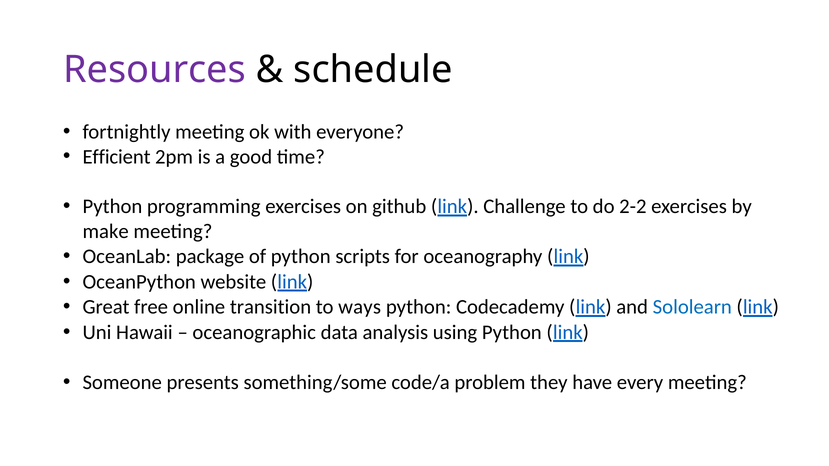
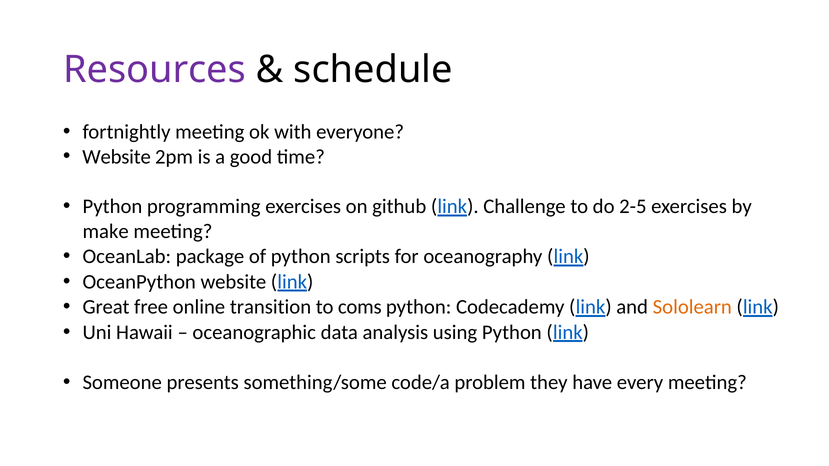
Efficient at (117, 157): Efficient -> Website
2-2: 2-2 -> 2-5
ways: ways -> coms
Sololearn colour: blue -> orange
